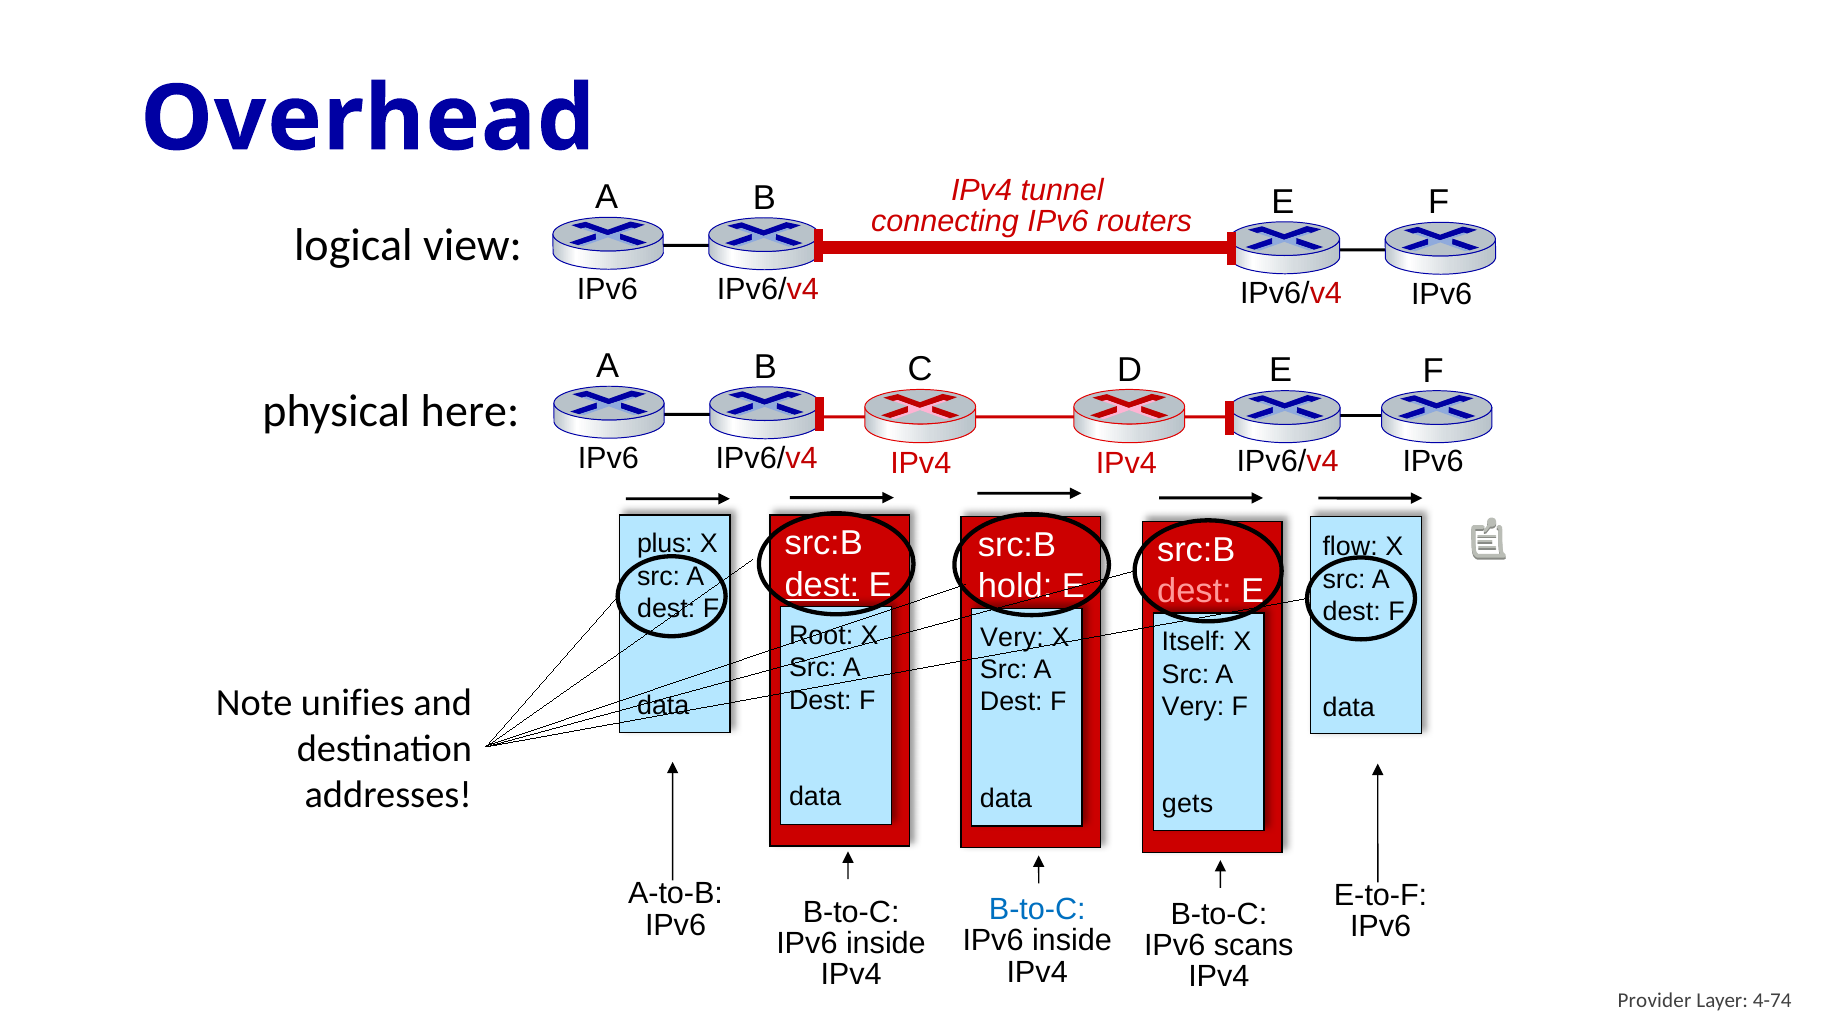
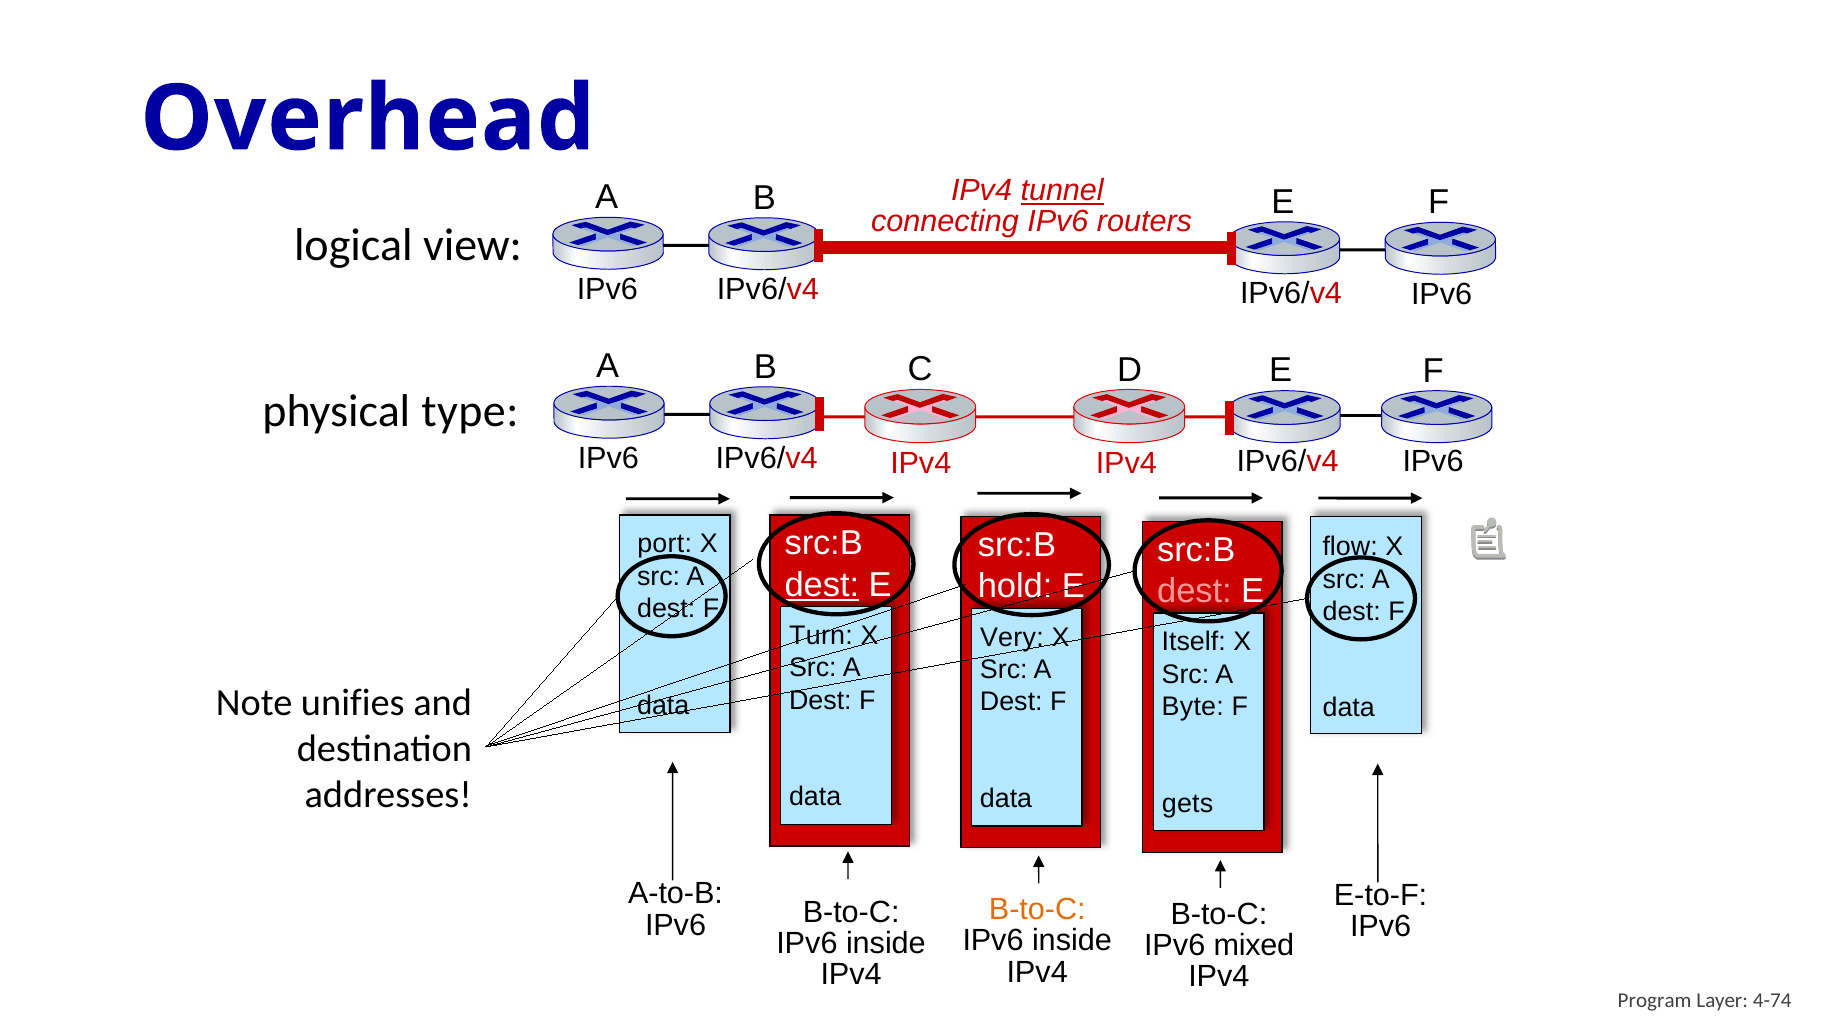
tunnel underline: none -> present
here: here -> type
plus: plus -> port
Root: Root -> Turn
Very at (1193, 707): Very -> Byte
B-to-C at (1037, 909) colour: blue -> orange
scans: scans -> mixed
Provider: Provider -> Program
